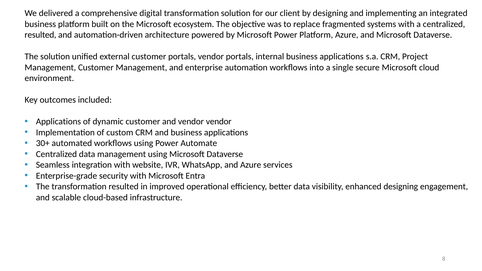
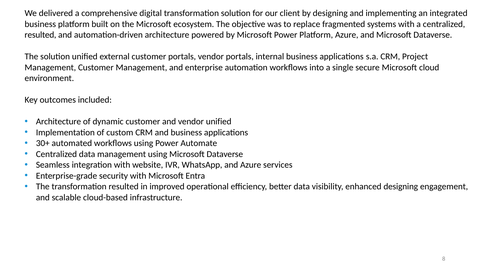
Applications at (58, 122): Applications -> Architecture
vendor vendor: vendor -> unified
